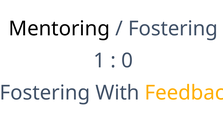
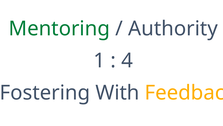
Mentoring colour: black -> green
Fostering at (173, 29): Fostering -> Authority
0: 0 -> 4
